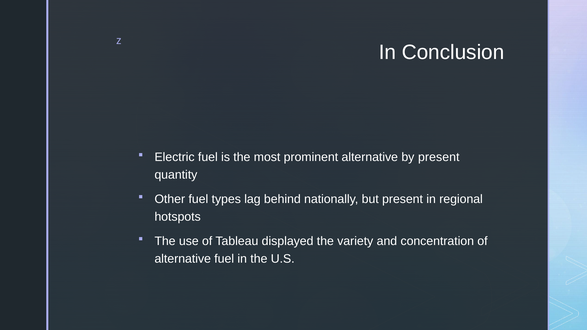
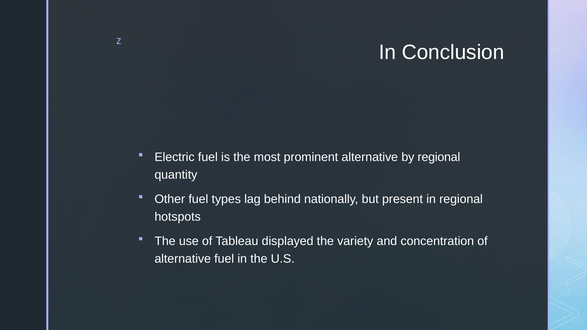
by present: present -> regional
